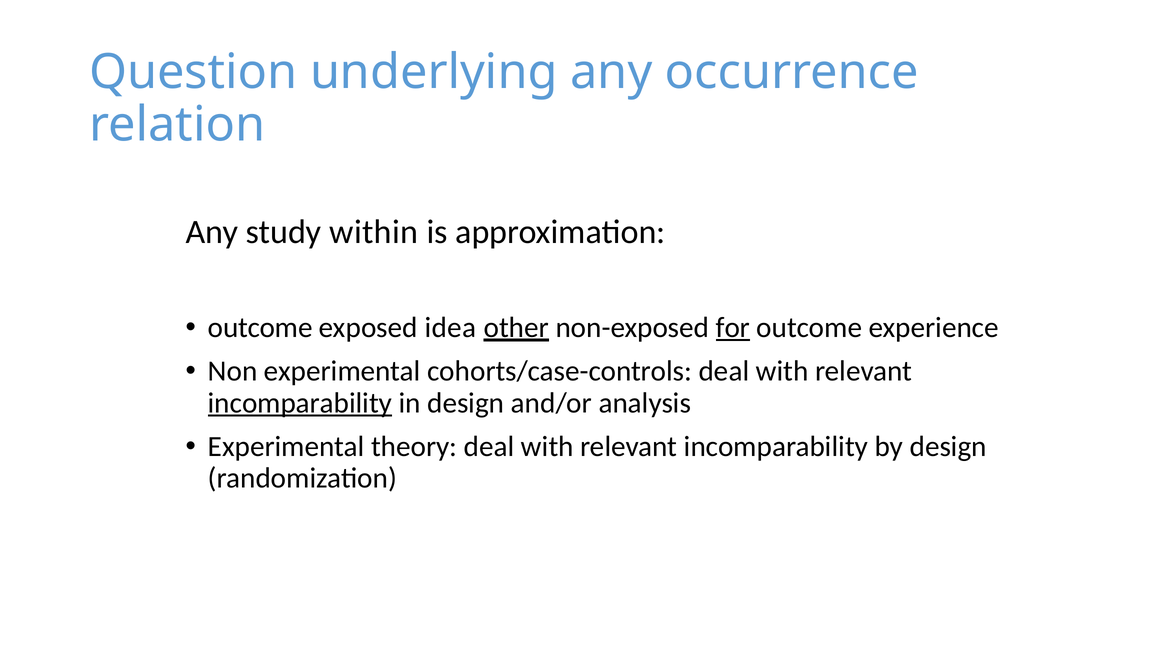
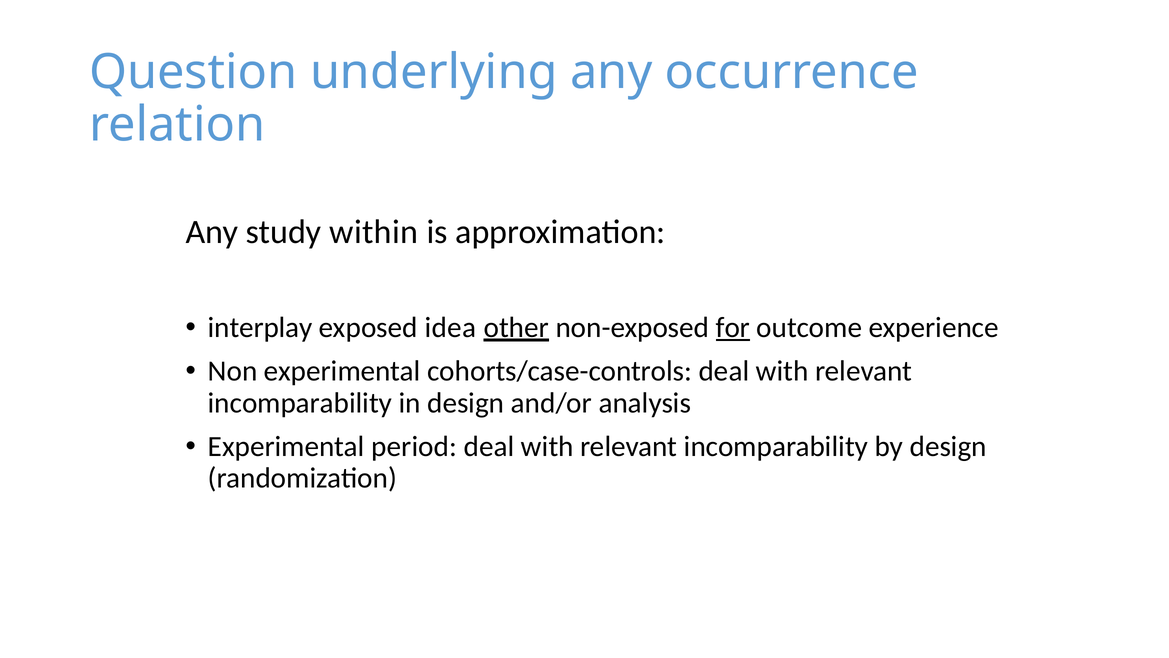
outcome at (260, 327): outcome -> interplay
incomparability at (300, 403) underline: present -> none
theory: theory -> period
